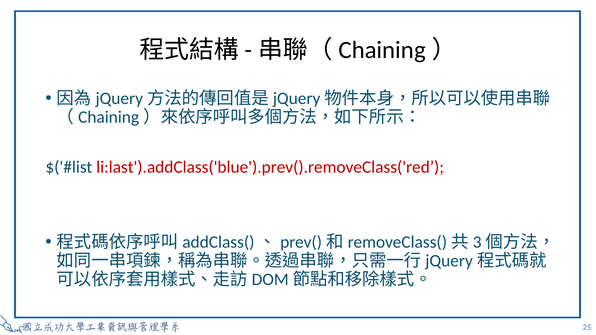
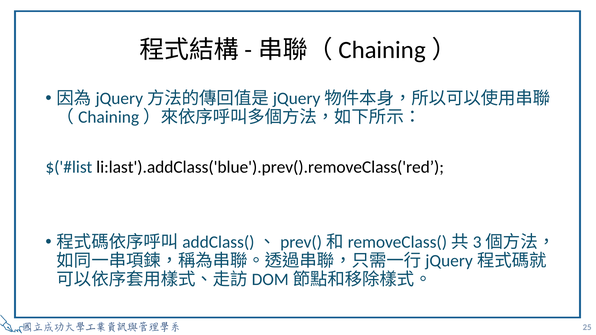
li:last').addClass('blue').prev().removeClass('red colour: red -> black
